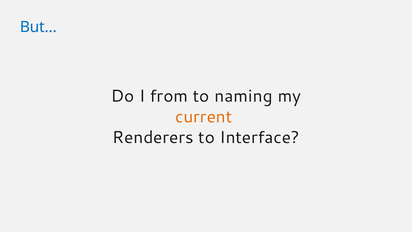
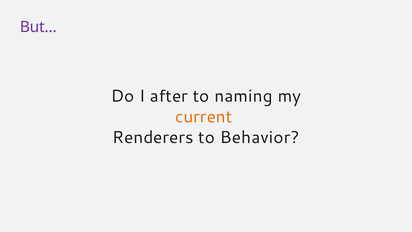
But… colour: blue -> purple
from: from -> after
Interface: Interface -> Behavior
